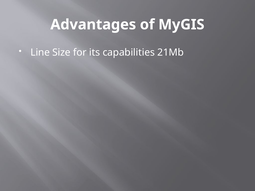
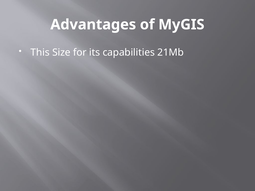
Line: Line -> This
